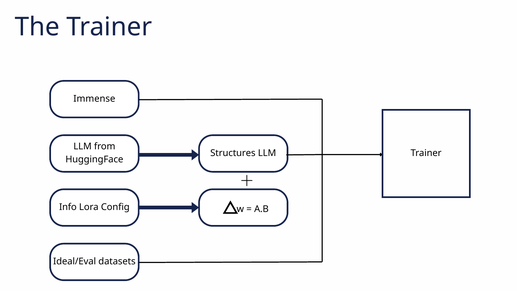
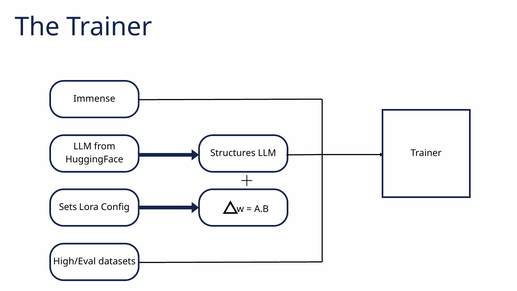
Info: Info -> Sets
Ideal/Eval: Ideal/Eval -> High/Eval
